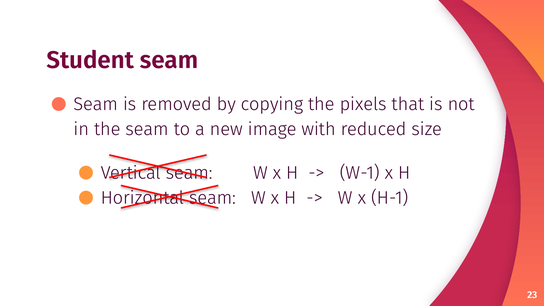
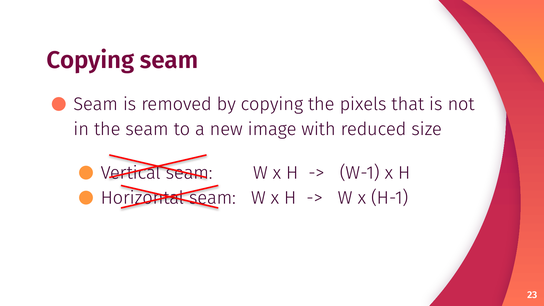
Student at (90, 60): Student -> Copying
